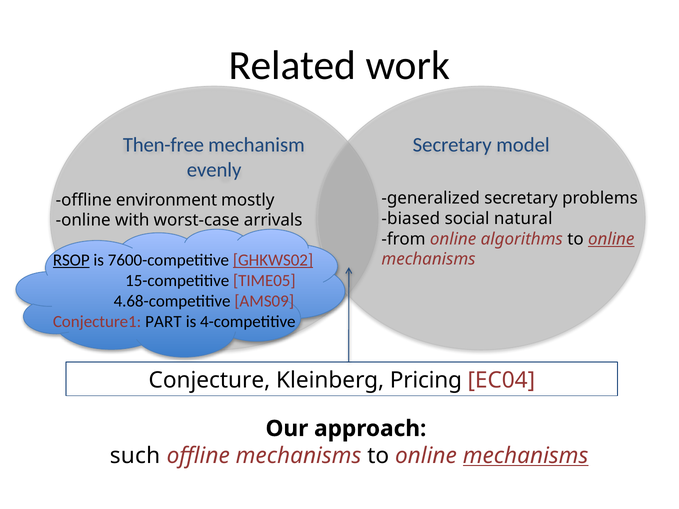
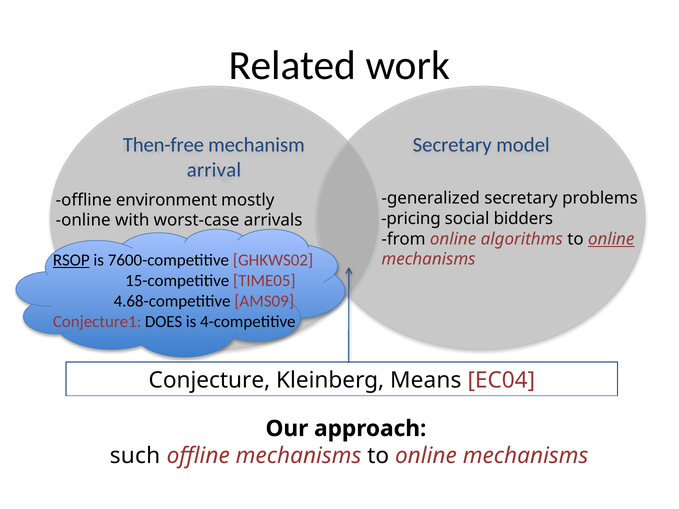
evenly: evenly -> arrival
biased: biased -> pricing
natural: natural -> bidders
GHKWS02 underline: present -> none
PART: PART -> DOES
Pricing: Pricing -> Means
mechanisms at (526, 456) underline: present -> none
